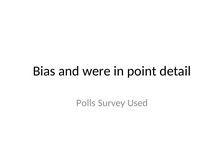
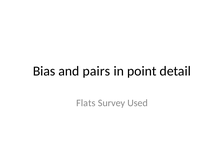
were: were -> pairs
Polls: Polls -> Flats
